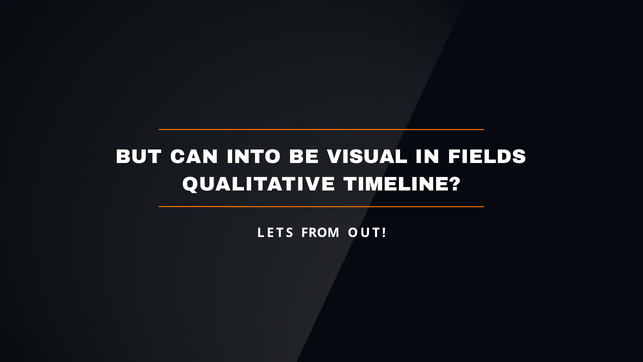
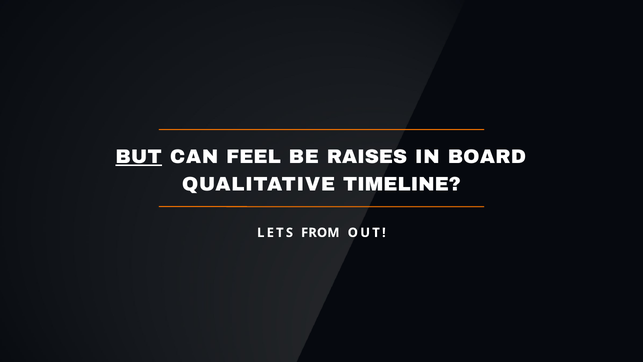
BUT underline: none -> present
INTO: INTO -> FEEL
VISUAL: VISUAL -> RAISES
FIELDS: FIELDS -> BOARD
